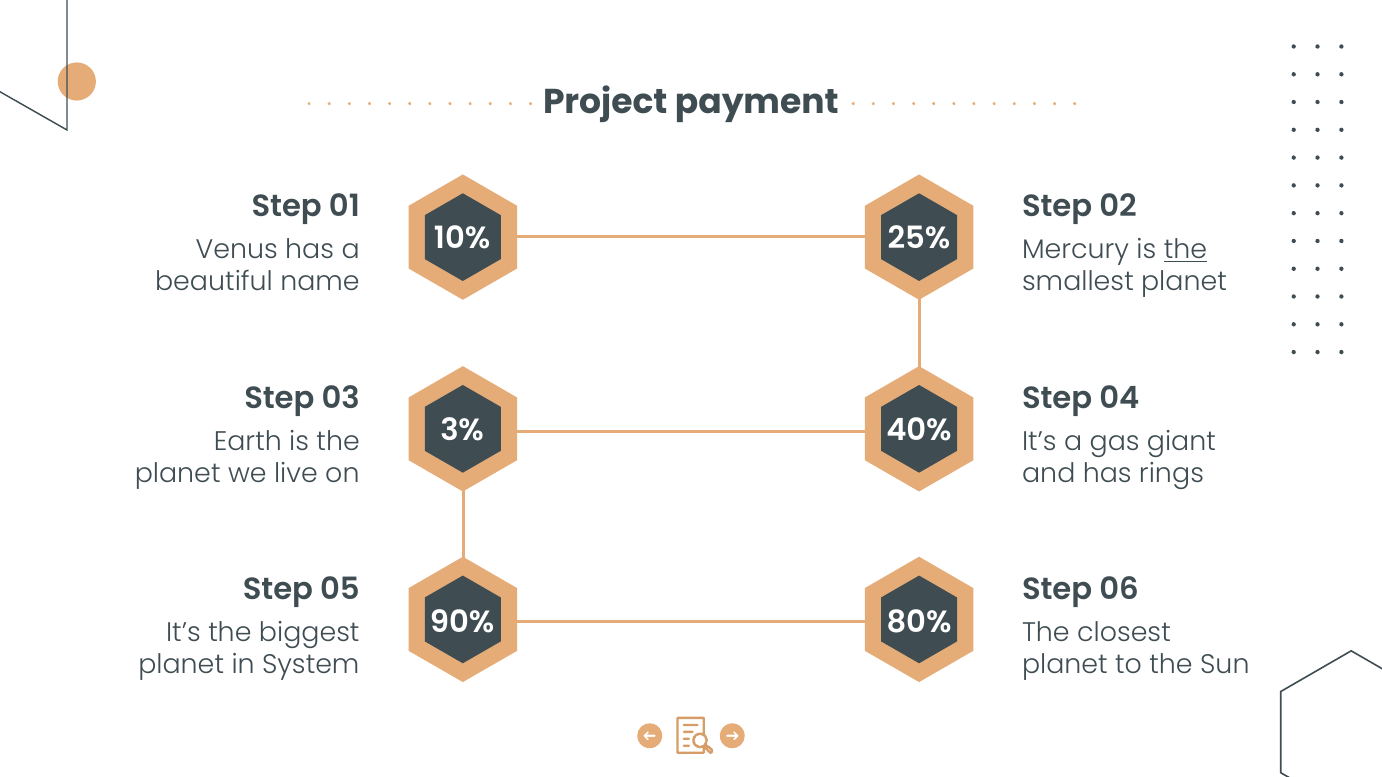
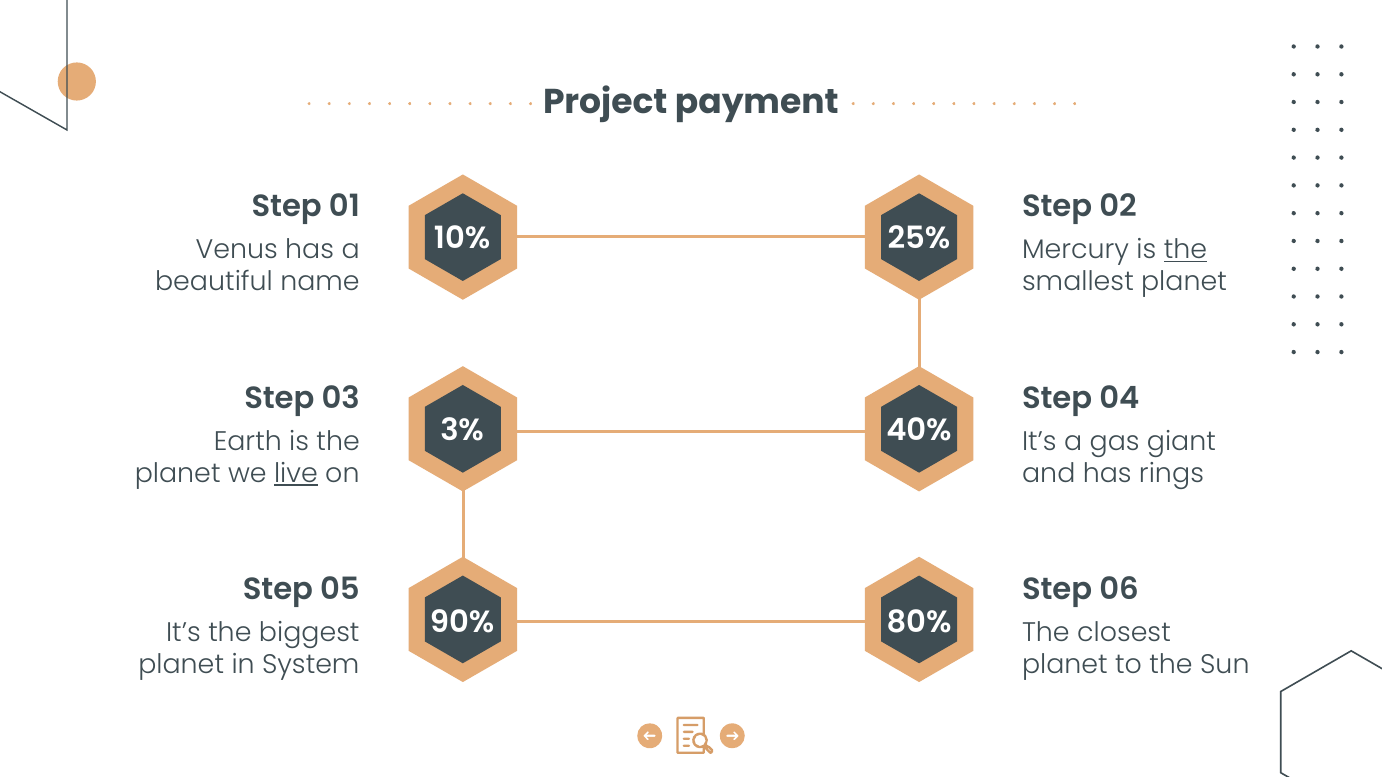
live underline: none -> present
